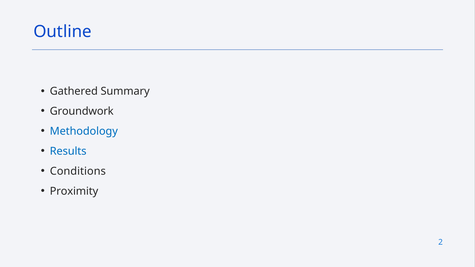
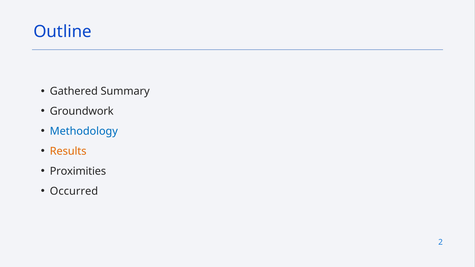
Results colour: blue -> orange
Conditions: Conditions -> Proximities
Proximity: Proximity -> Occurred
